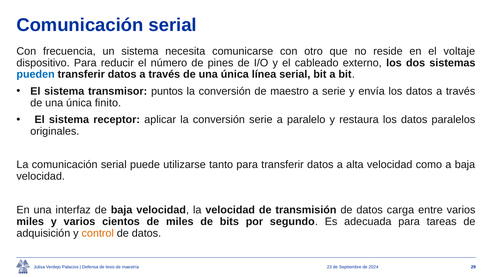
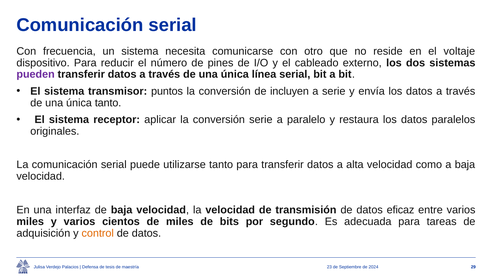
pueden colour: blue -> purple
maestro: maestro -> incluyen
única finito: finito -> tanto
carga: carga -> eficaz
